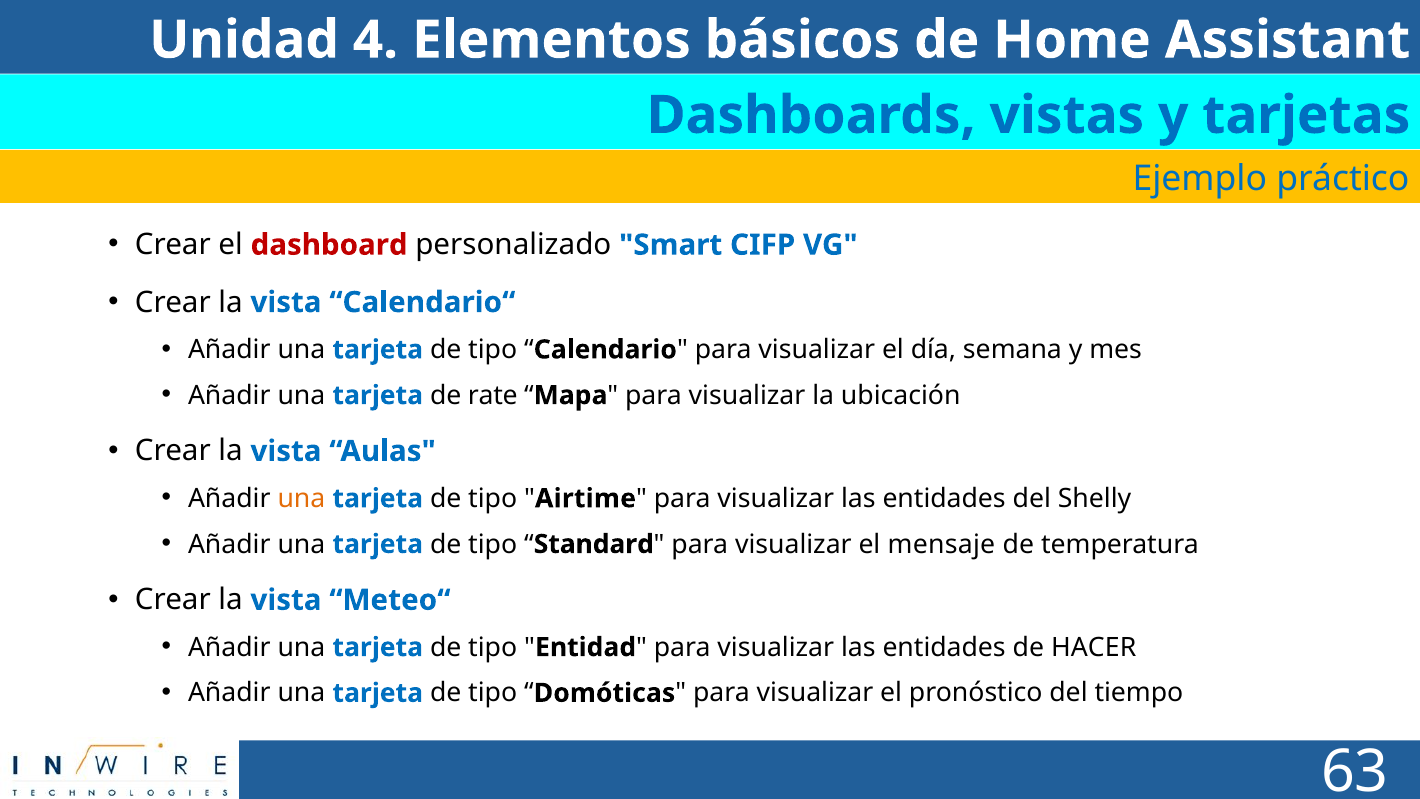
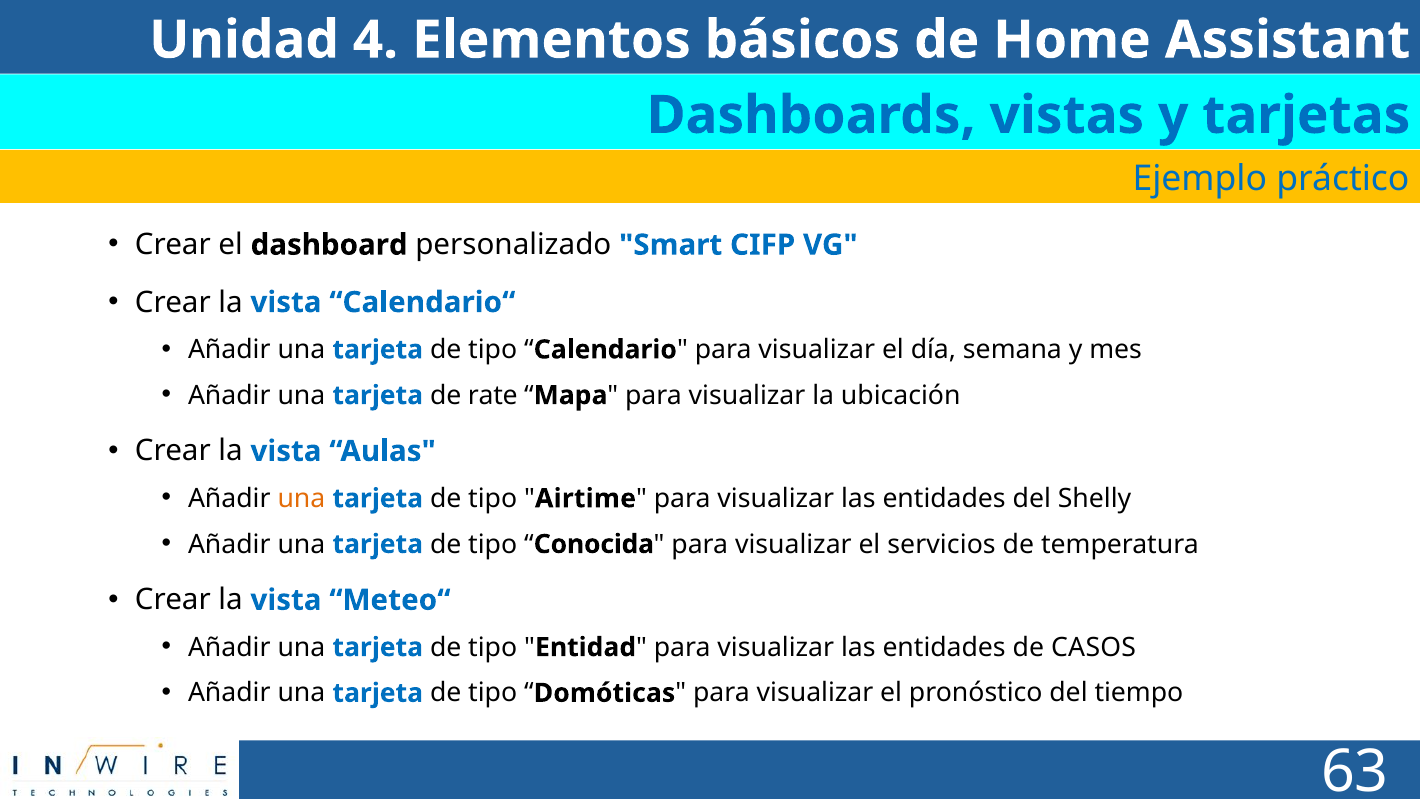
dashboard colour: red -> black
Standard: Standard -> Conocida
mensaje: mensaje -> servicios
HACER: HACER -> CASOS
